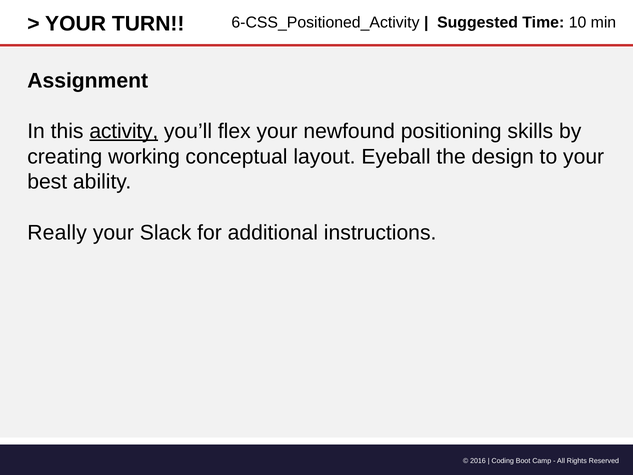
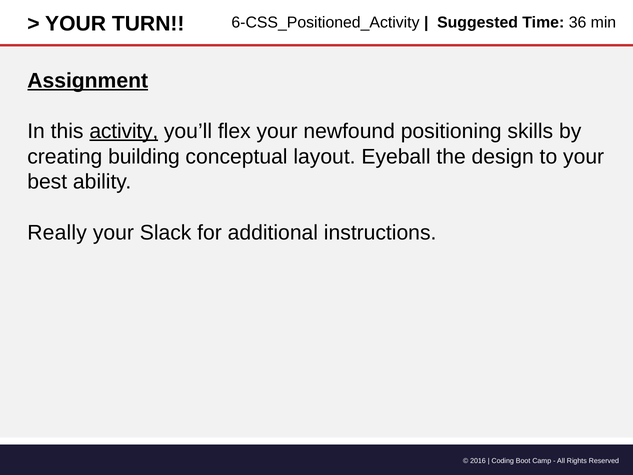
10: 10 -> 36
Assignment underline: none -> present
working: working -> building
